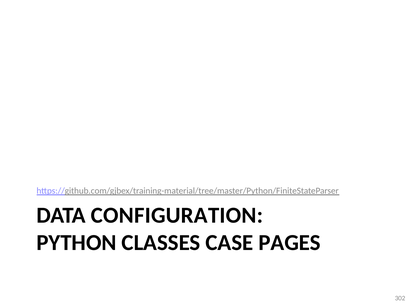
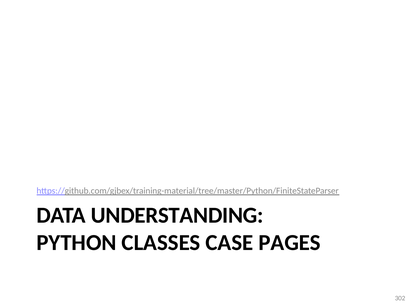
CONFIGURATION: CONFIGURATION -> UNDERSTANDING
